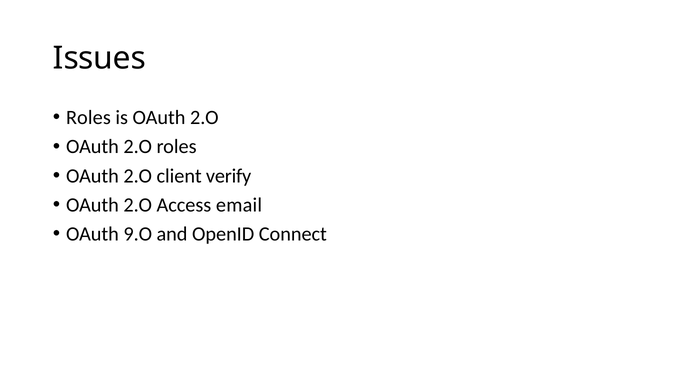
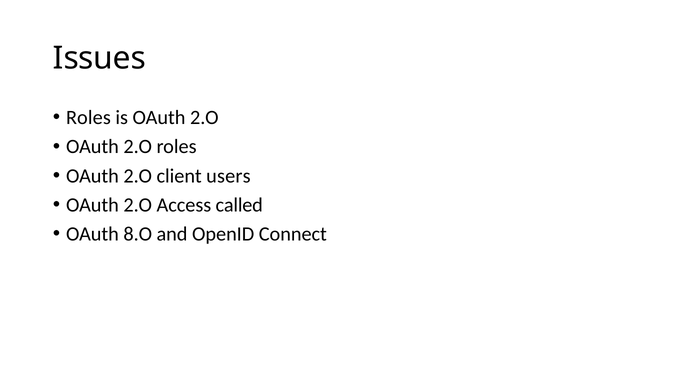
verify: verify -> users
email: email -> called
9.O: 9.O -> 8.O
